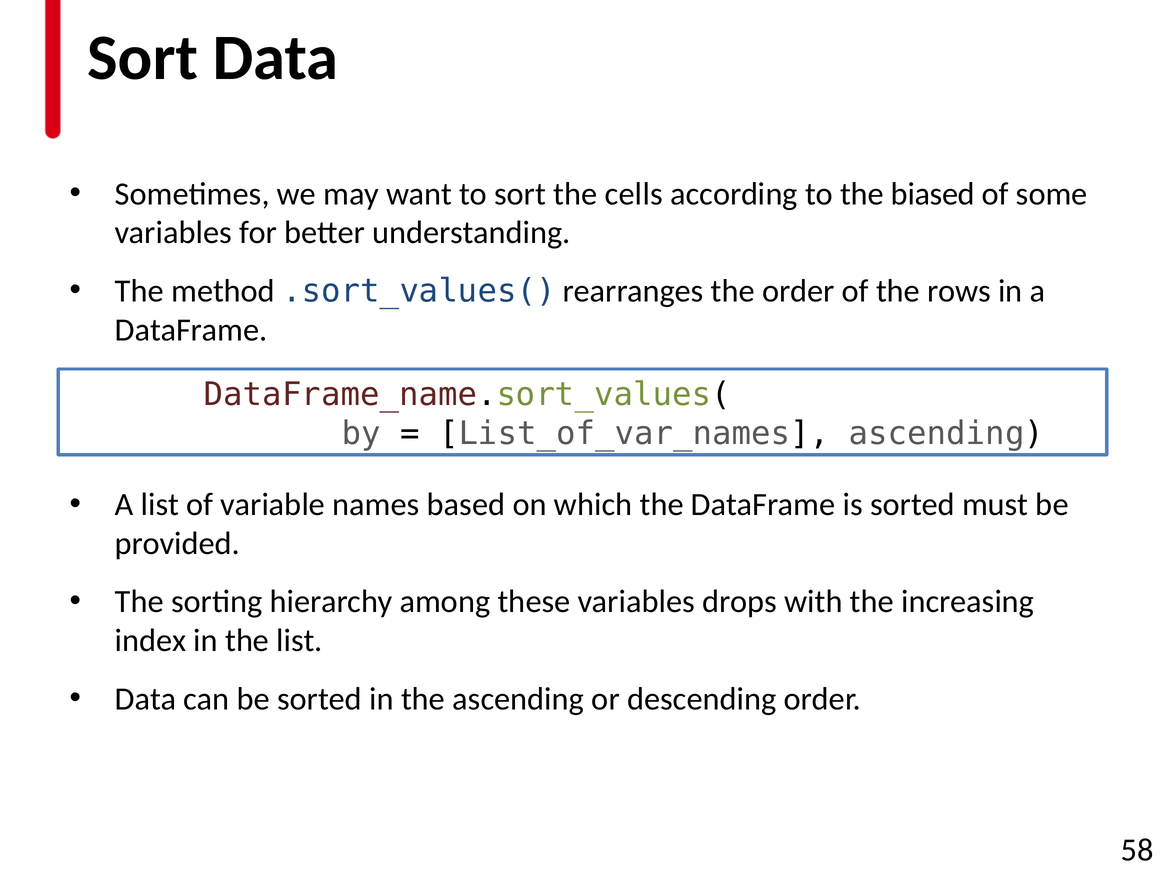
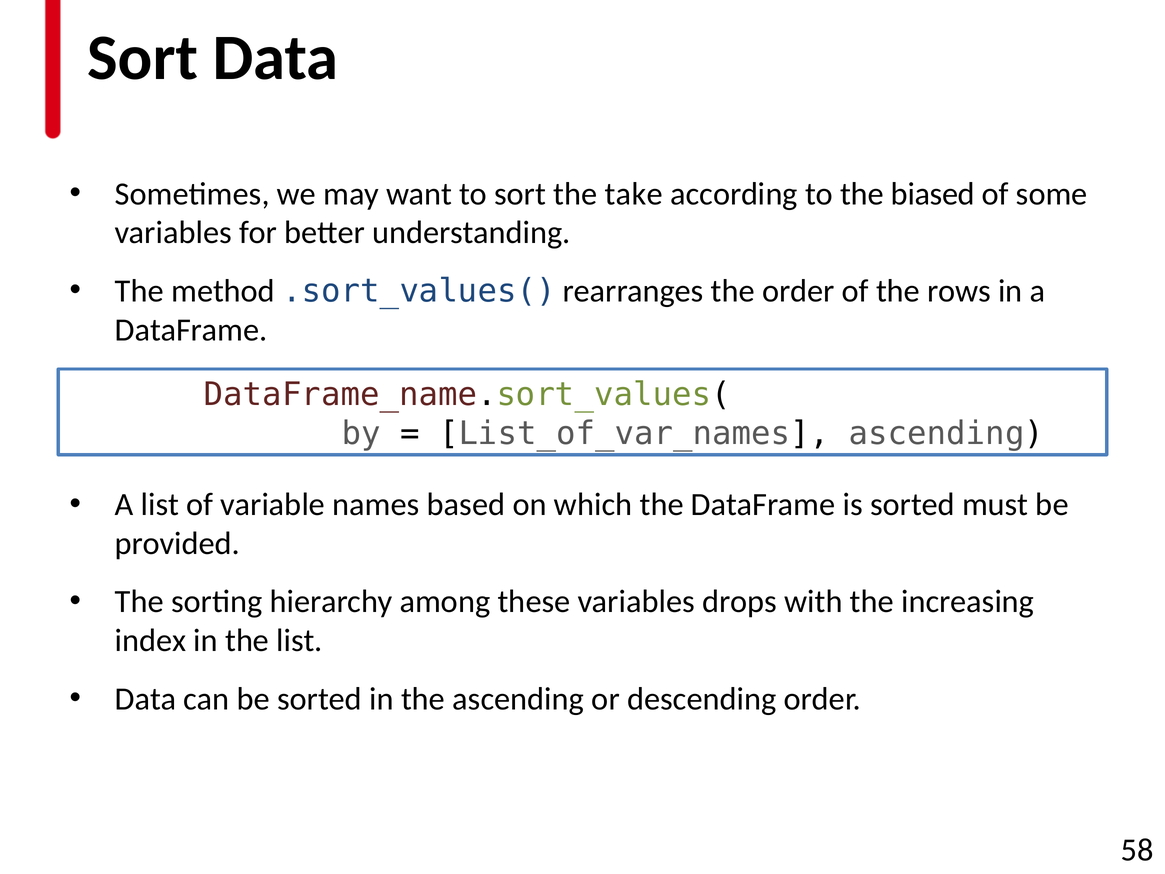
cells: cells -> take
